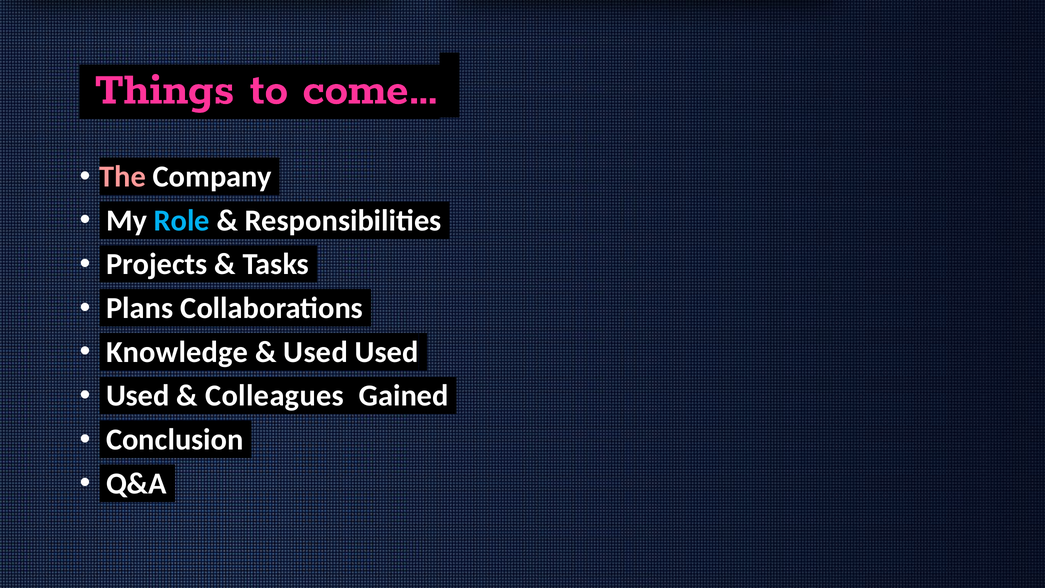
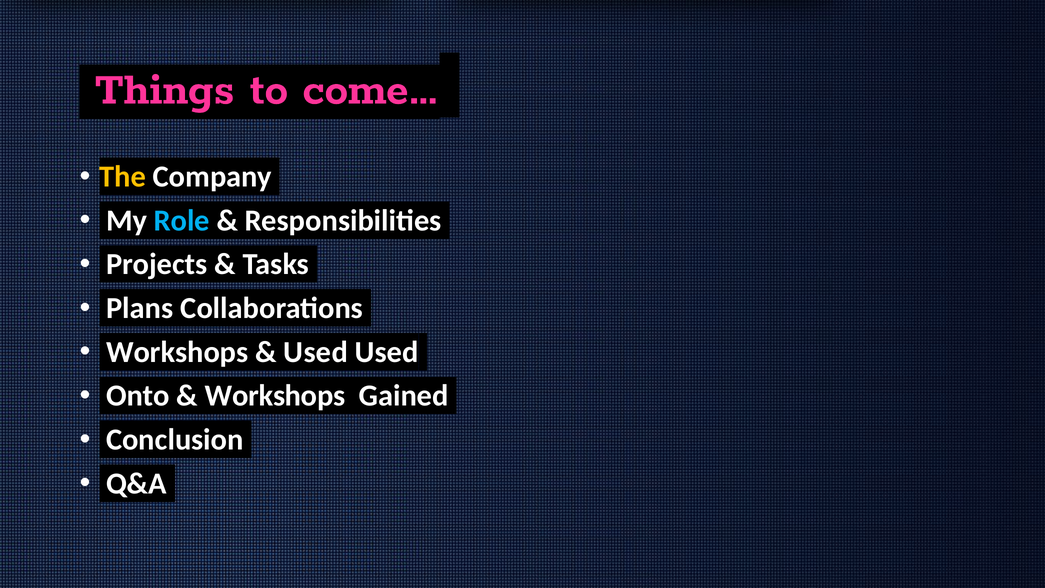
The colour: pink -> yellow
Knowledge at (177, 352): Knowledge -> Workshops
Used at (138, 396): Used -> Onto
Colleagues at (275, 396): Colleagues -> Workshops
